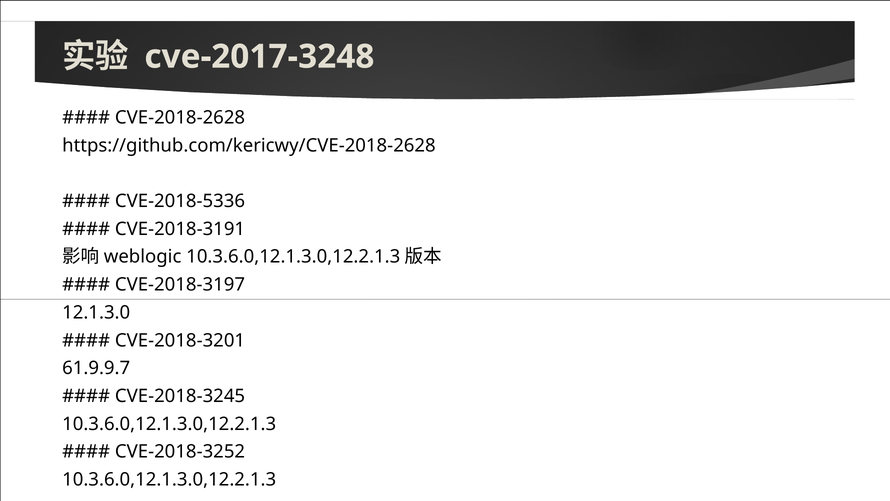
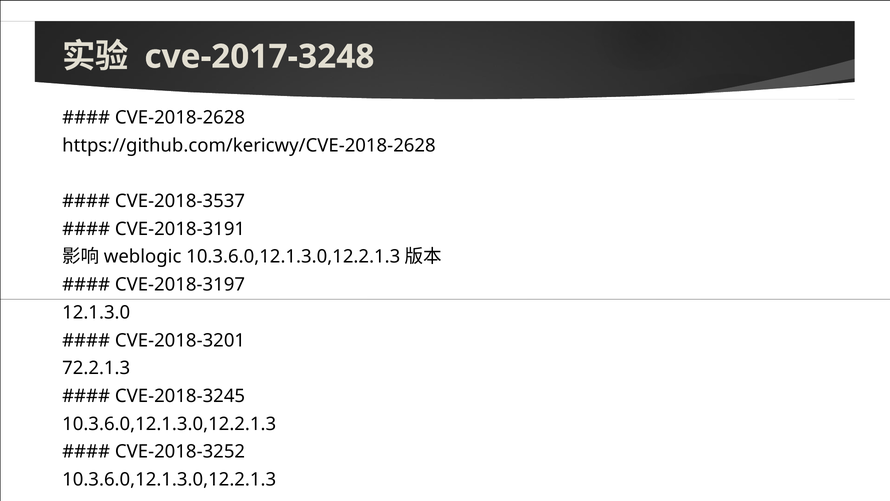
CVE-2018-5336: CVE-2018-5336 -> CVE-2018-3537
61.9.9.7: 61.9.9.7 -> 72.2.1.3
